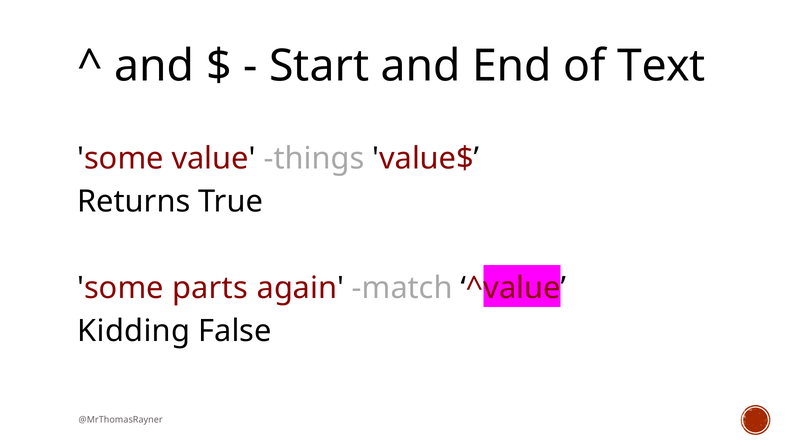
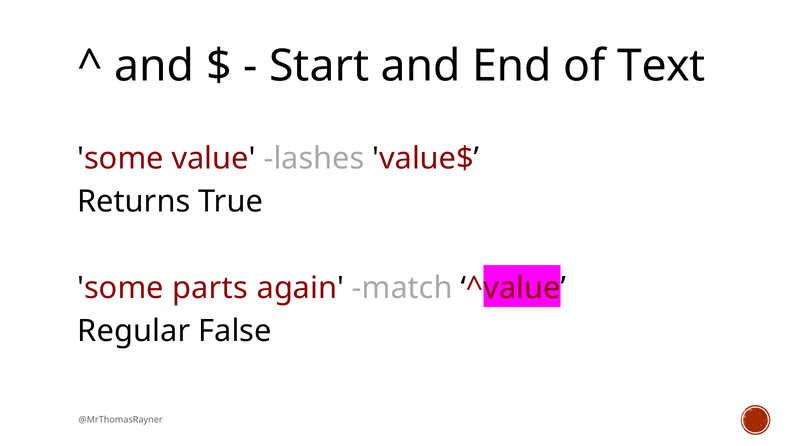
things: things -> lashes
Kidding: Kidding -> Regular
